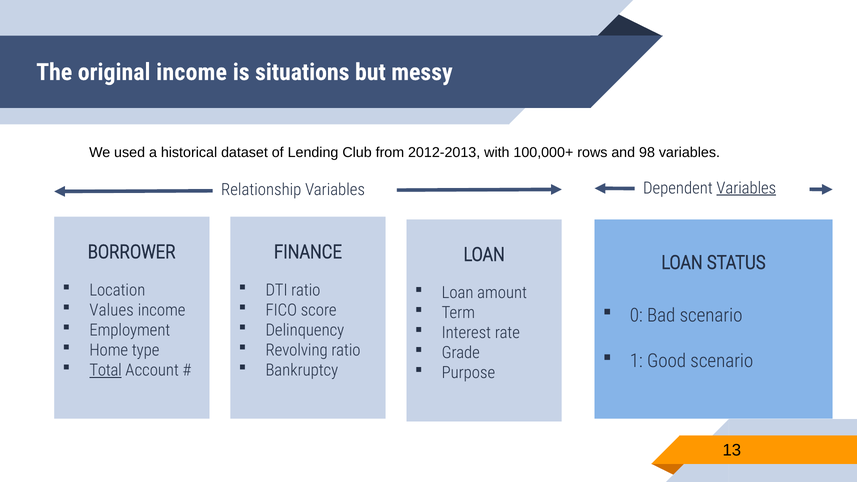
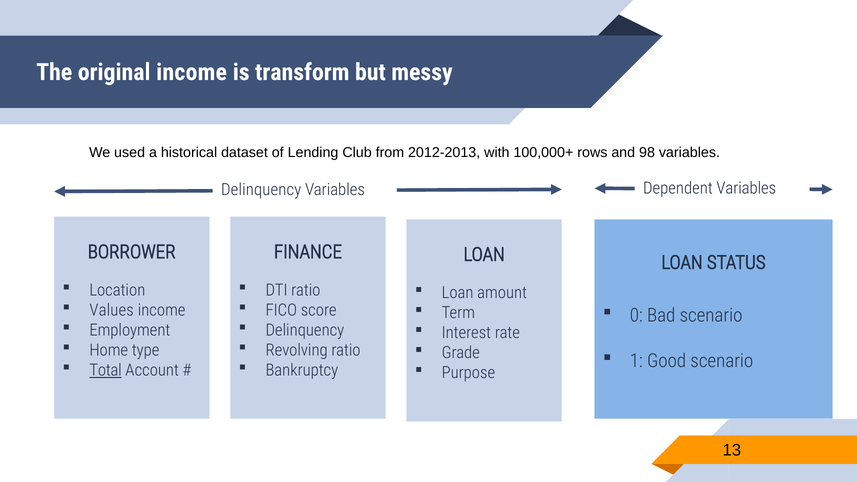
situations: situations -> transform
Relationship at (261, 190): Relationship -> Delinquency
Variables at (746, 188) underline: present -> none
